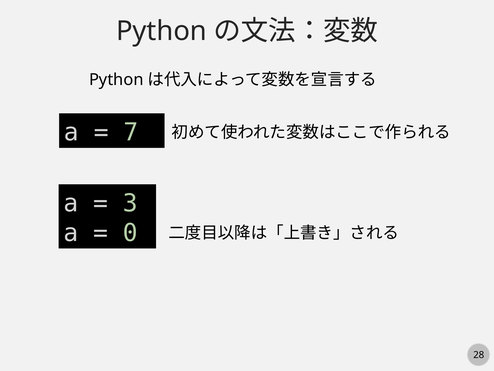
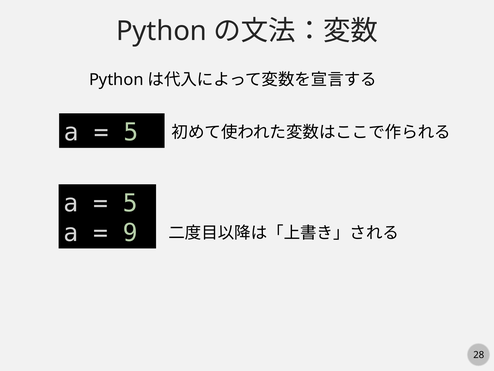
7 at (131, 132): 7 -> 5
3 at (130, 203): 3 -> 5
0: 0 -> 9
